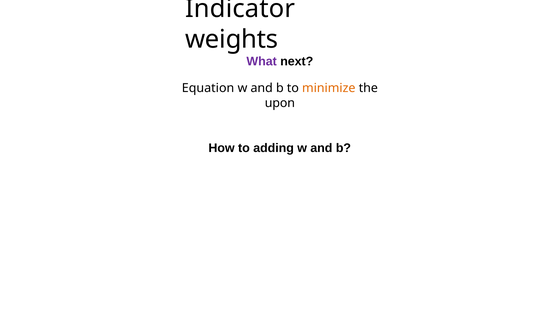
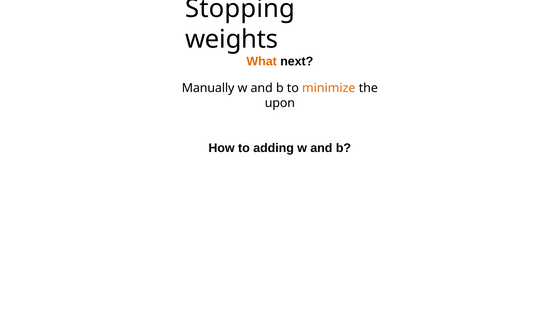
Indicator: Indicator -> Stopping
What colour: purple -> orange
Equation: Equation -> Manually
